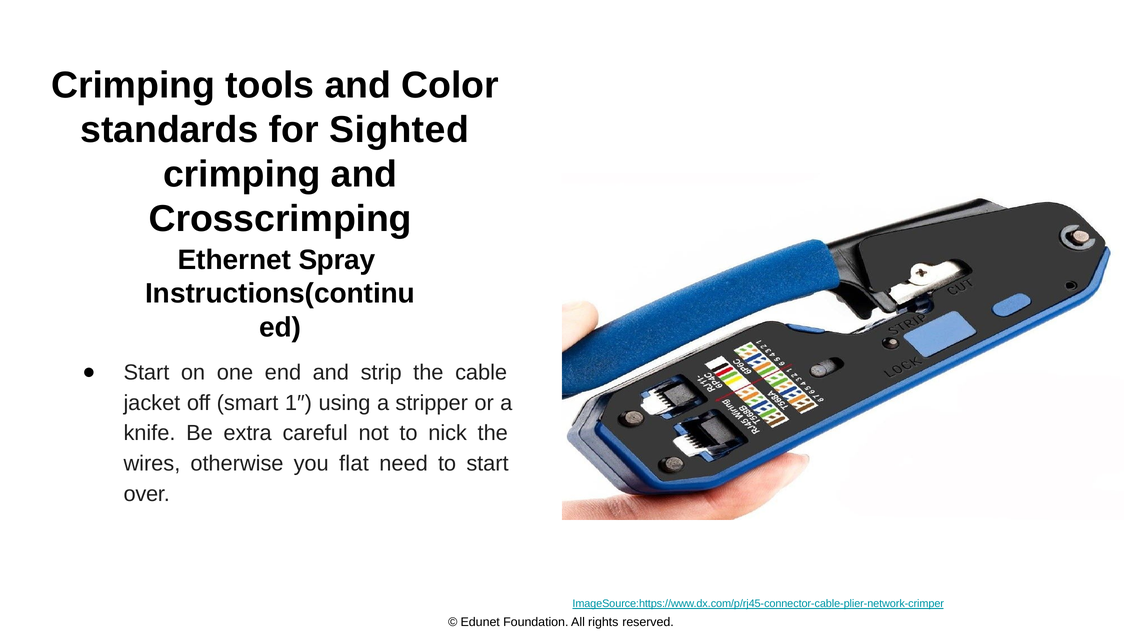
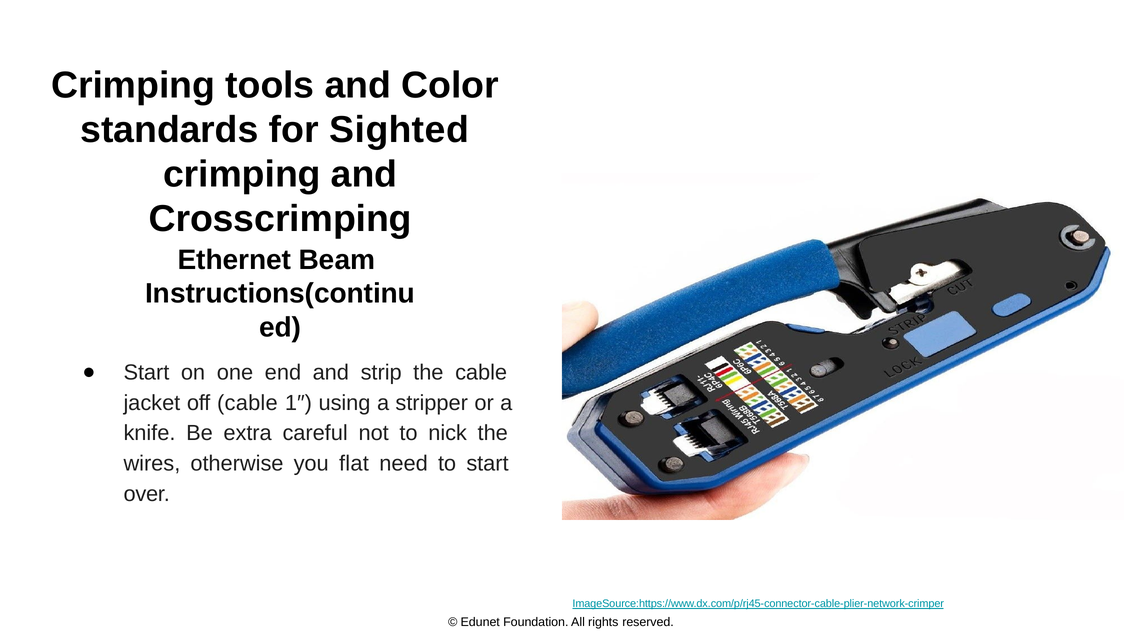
Spray: Spray -> Beam
off smart: smart -> cable
